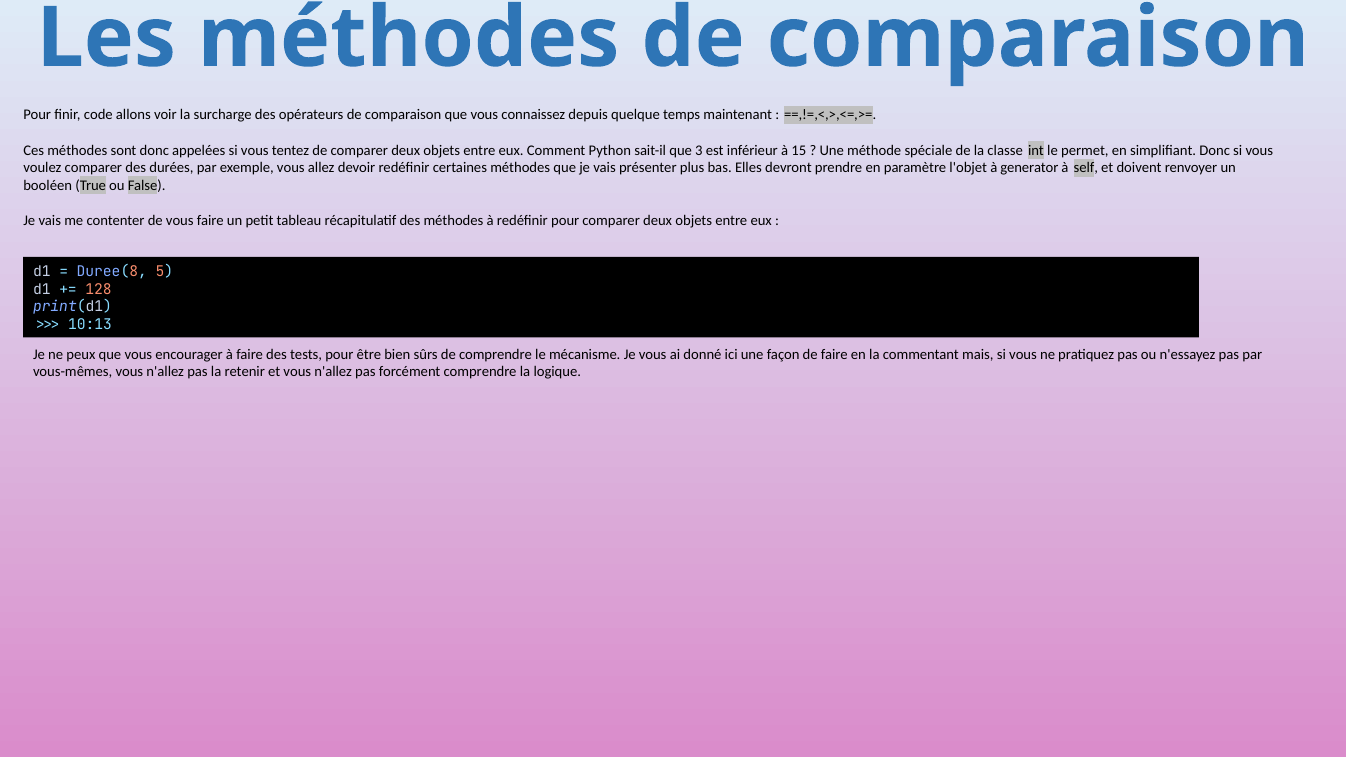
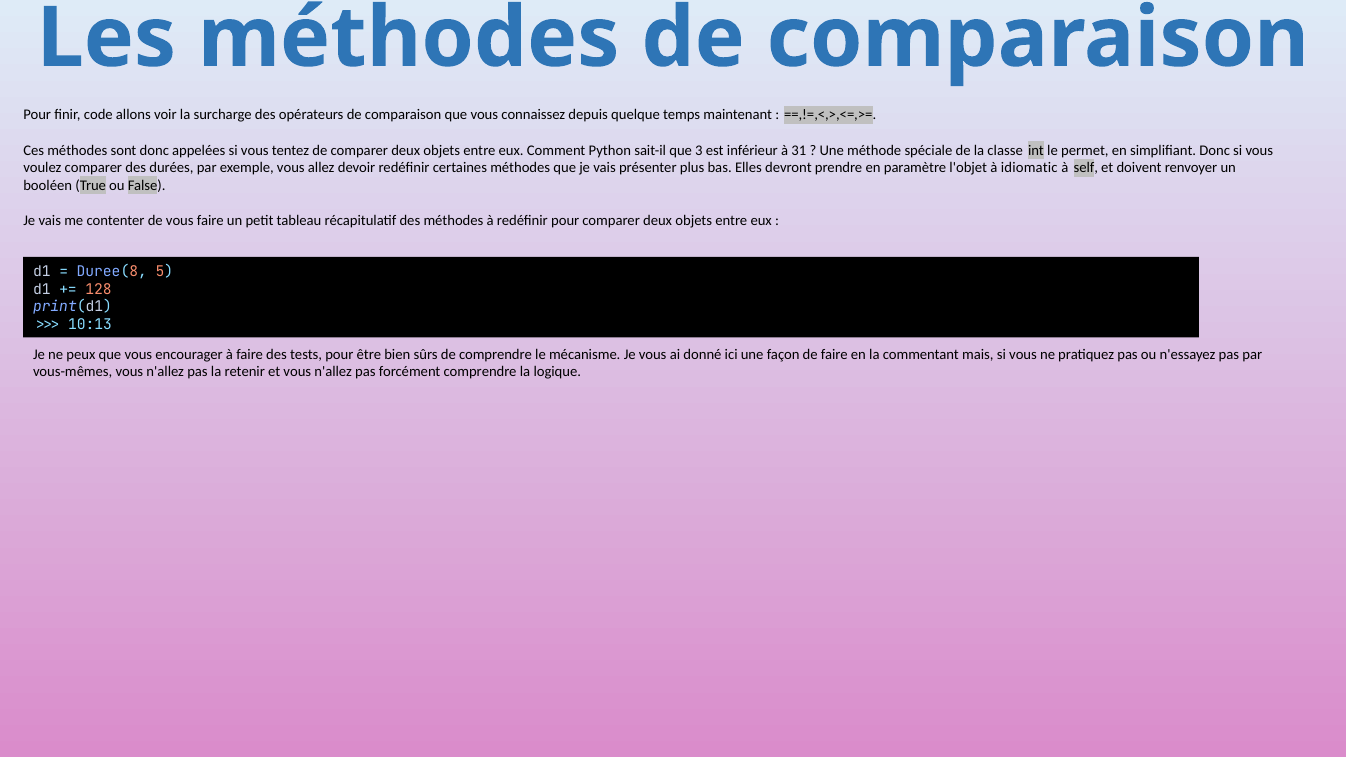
15: 15 -> 31
generator: generator -> idiomatic
